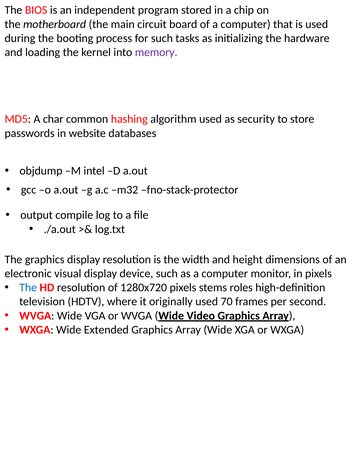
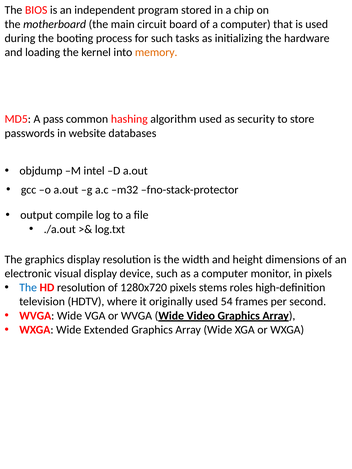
memory colour: purple -> orange
char: char -> pass
70: 70 -> 54
